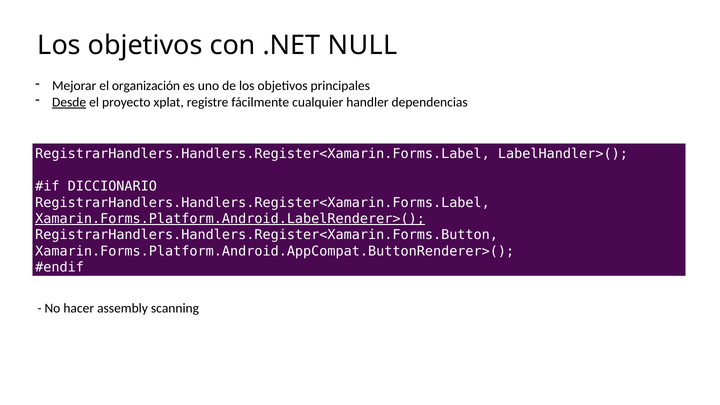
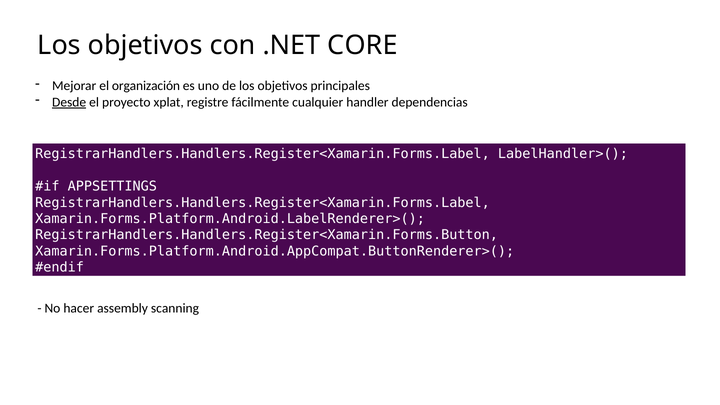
NULL: NULL -> CORE
DICCIONARIO: DICCIONARIO -> APPSETTINGS
Xamarin.Forms.Platform.Android.LabelRenderer>( underline: present -> none
